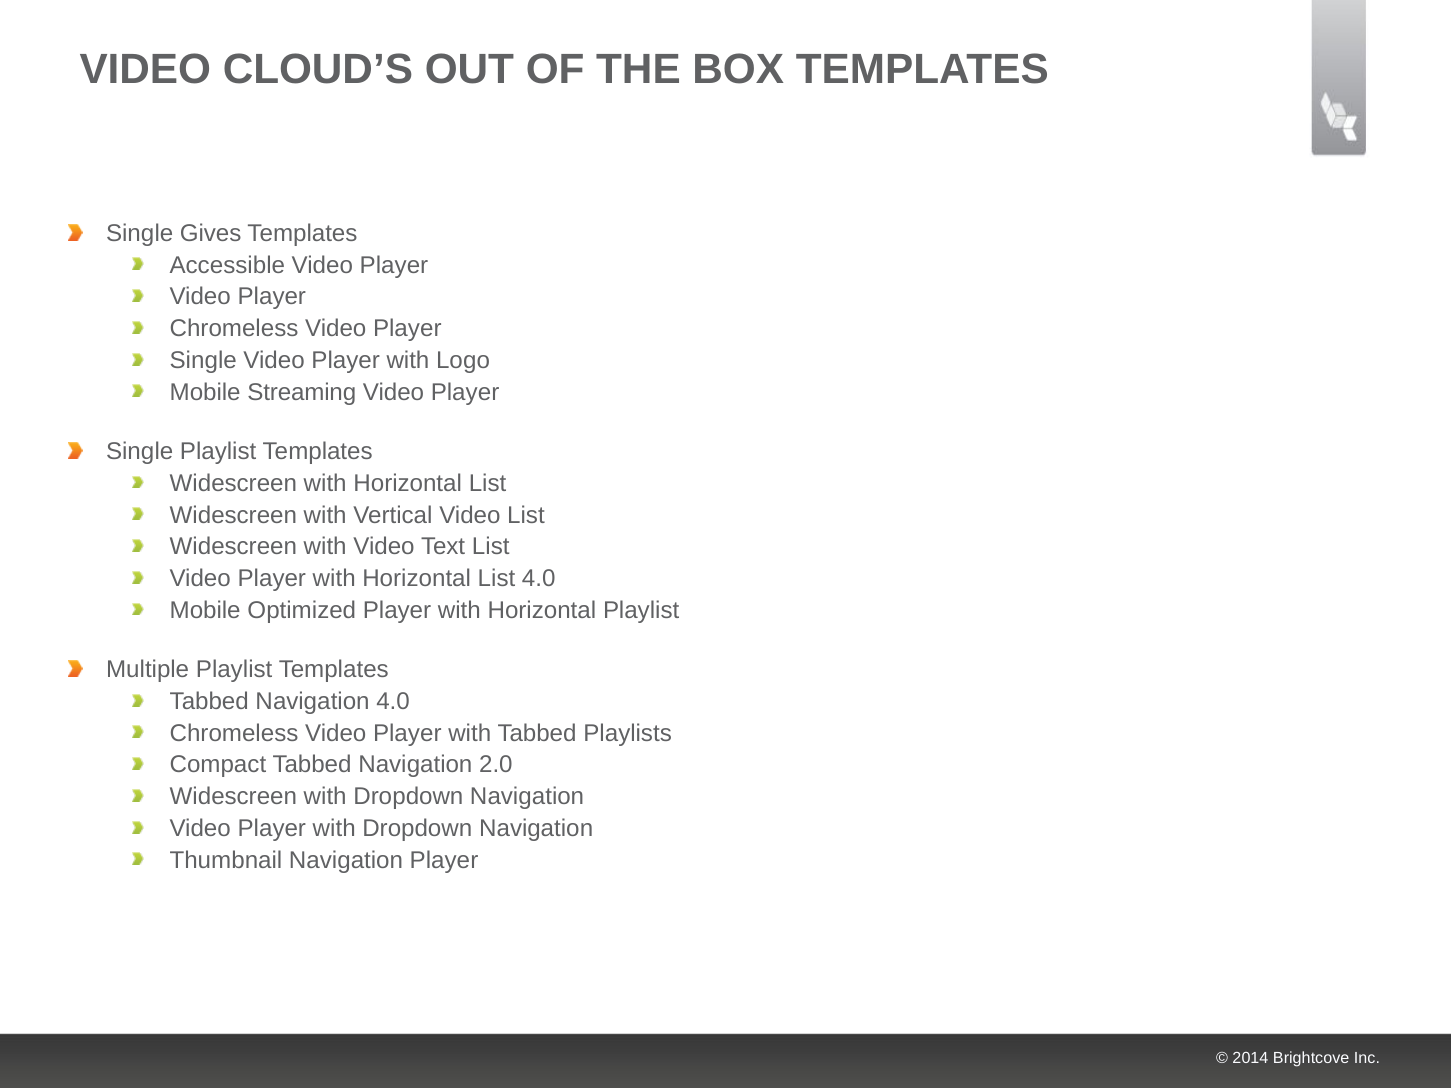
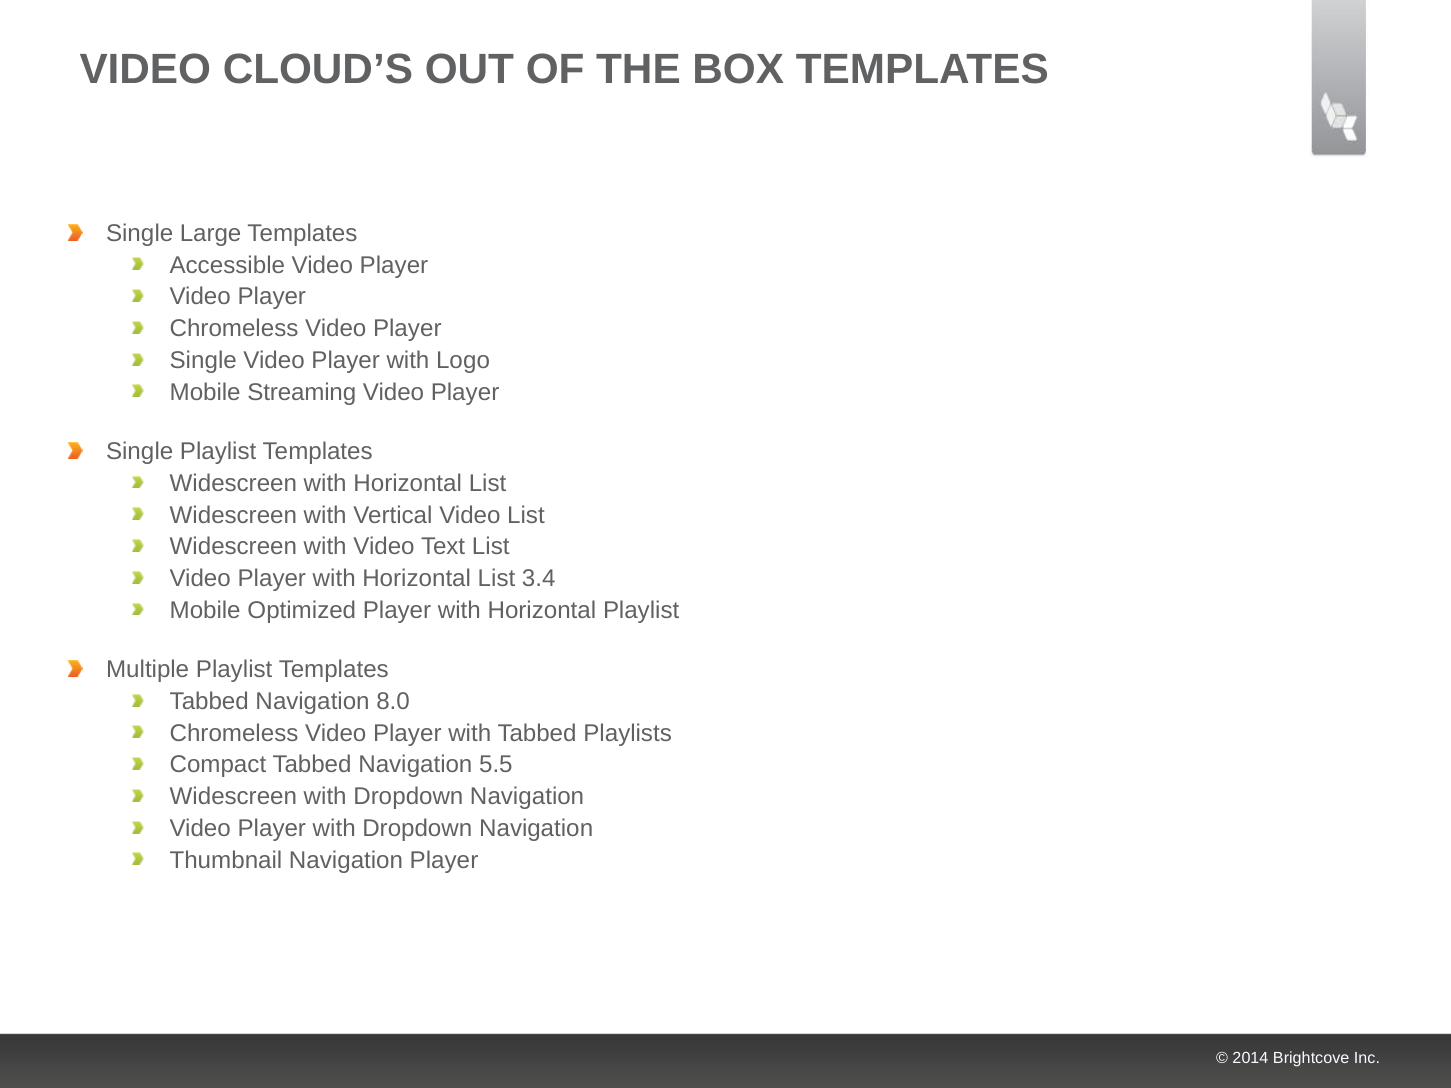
Gives: Gives -> Large
List 4.0: 4.0 -> 3.4
Navigation 4.0: 4.0 -> 8.0
2.0: 2.0 -> 5.5
